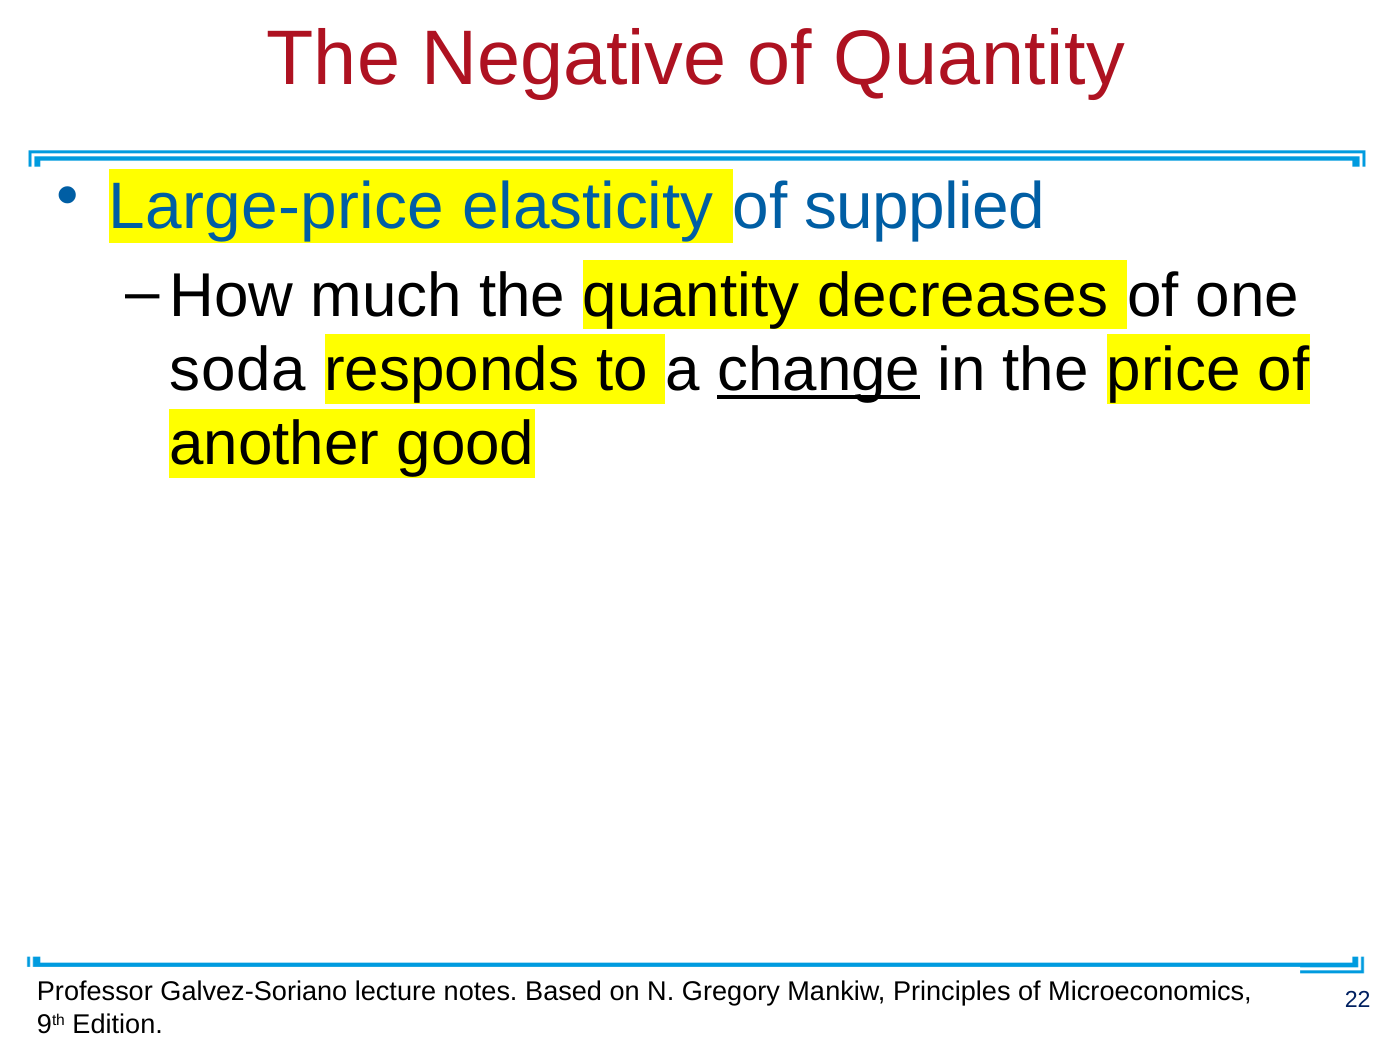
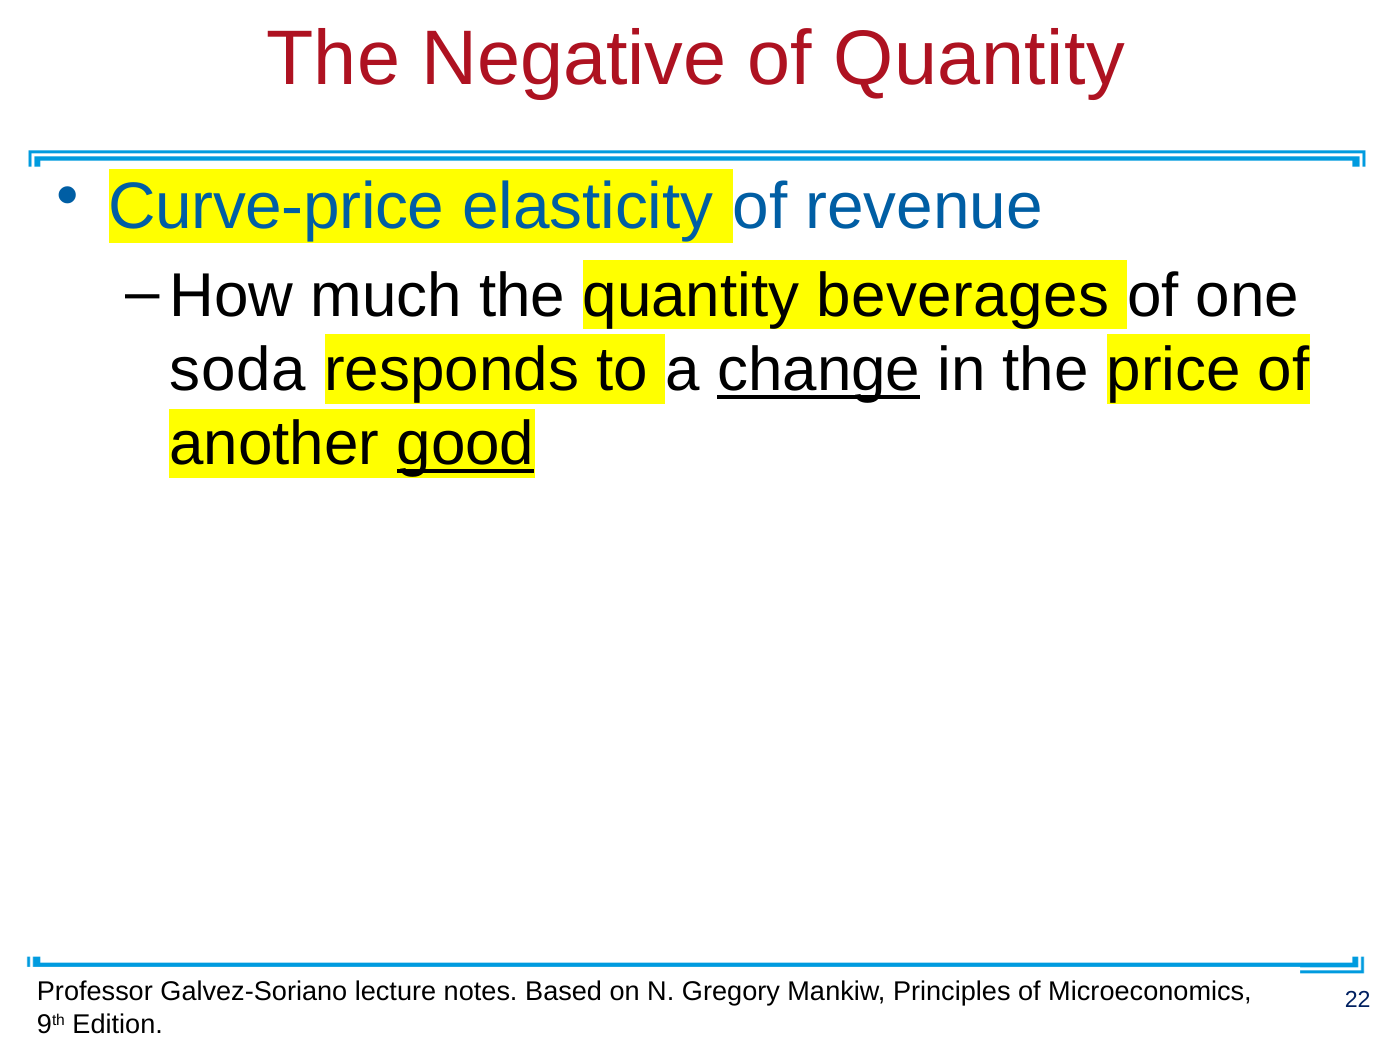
Large-price: Large-price -> Curve-price
supplied: supplied -> revenue
decreases: decreases -> beverages
good underline: none -> present
